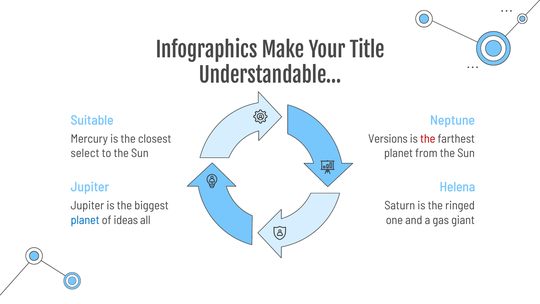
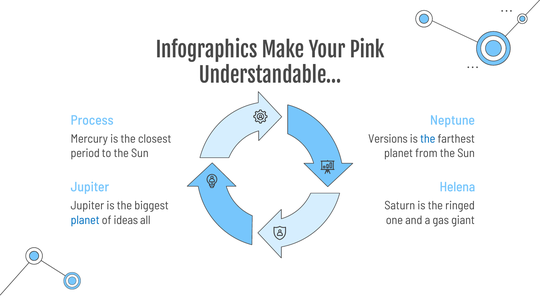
Title: Title -> Pink
Suitable: Suitable -> Process
the at (428, 139) colour: red -> blue
select: select -> period
